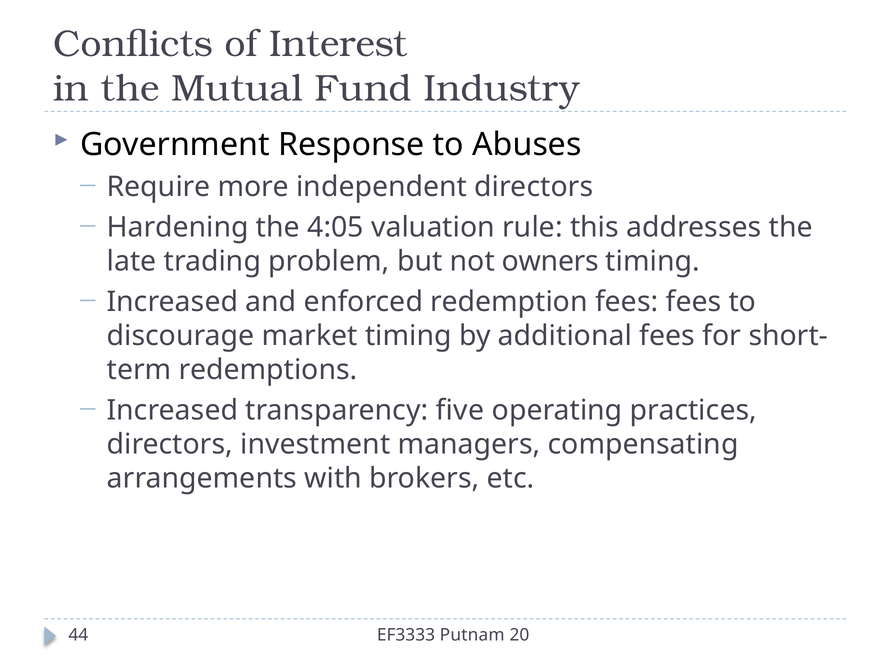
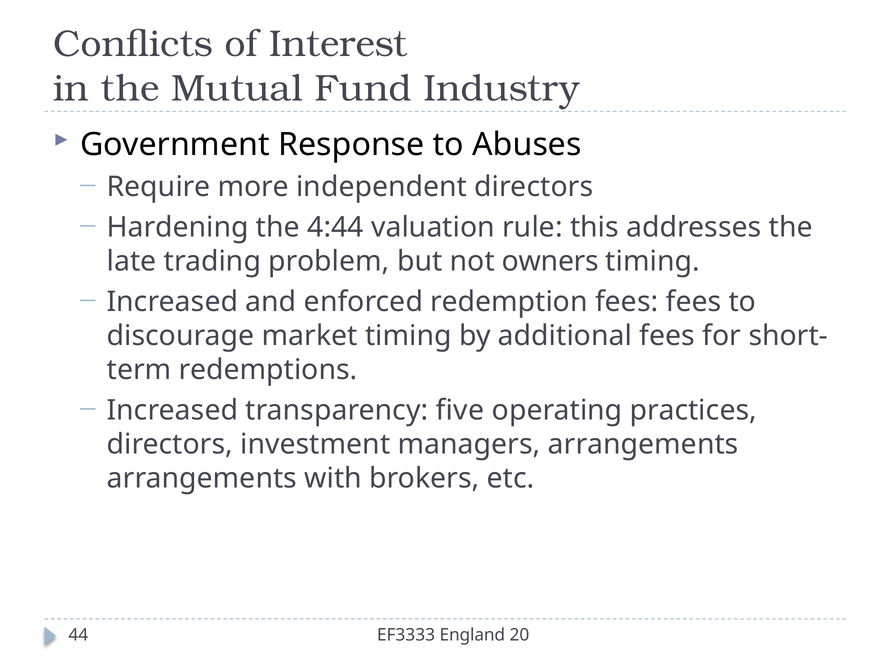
4:05: 4:05 -> 4:44
managers compensating: compensating -> arrangements
Putnam: Putnam -> England
